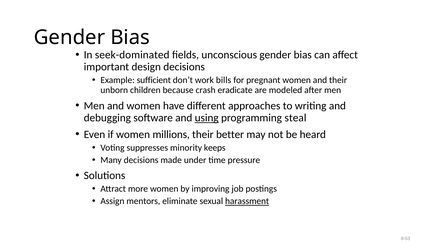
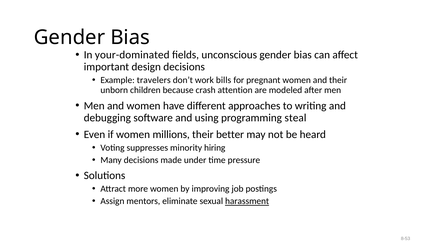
seek-dominated: seek-dominated -> your-dominated
sufficient: sufficient -> travelers
eradicate: eradicate -> attention
using underline: present -> none
keeps: keeps -> hiring
